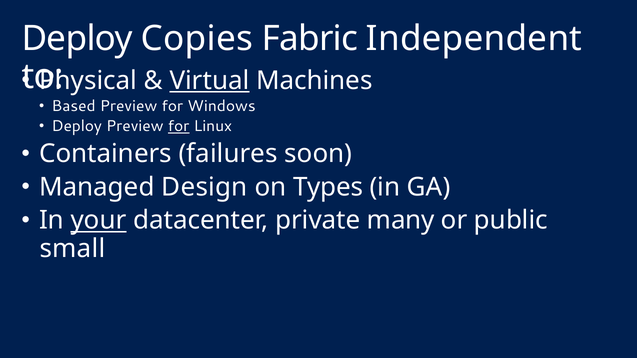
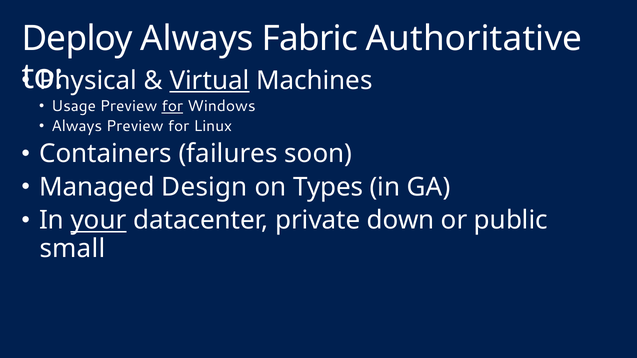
Deploy Copies: Copies -> Always
Independent: Independent -> Authoritative
Based: Based -> Usage
for at (172, 106) underline: none -> present
Deploy at (77, 126): Deploy -> Always
for at (179, 126) underline: present -> none
many: many -> down
